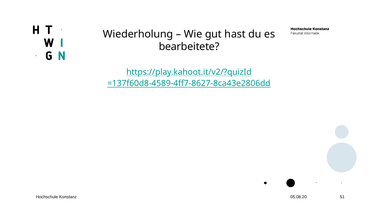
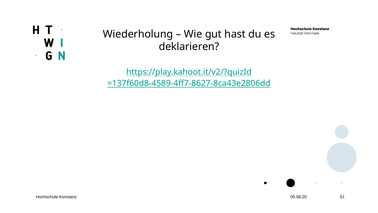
bearbeitete: bearbeitete -> deklarieren
